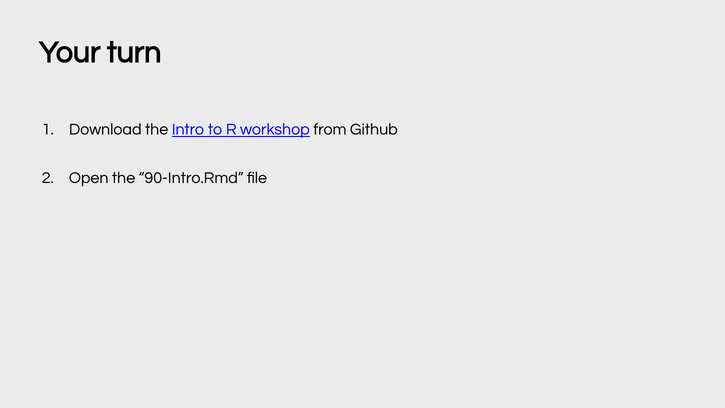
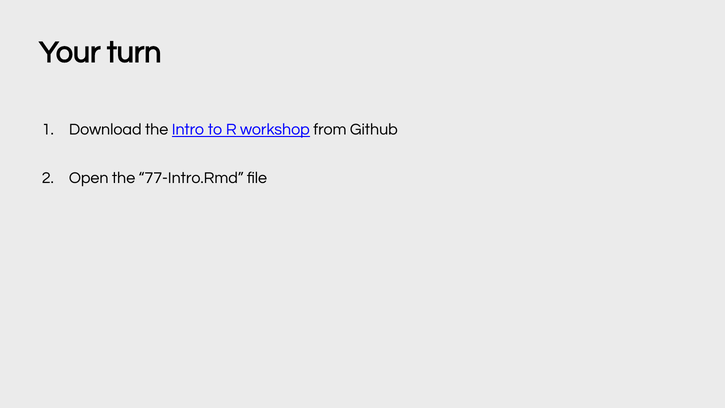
90-Intro.Rmd: 90-Intro.Rmd -> 77-Intro.Rmd
